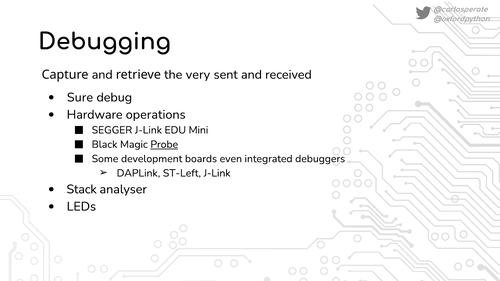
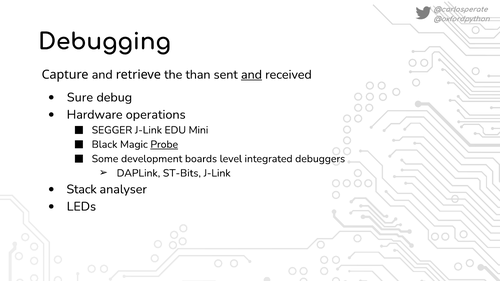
very: very -> than
and at (251, 75) underline: none -> present
even: even -> level
ST-Left: ST-Left -> ST-Bits
